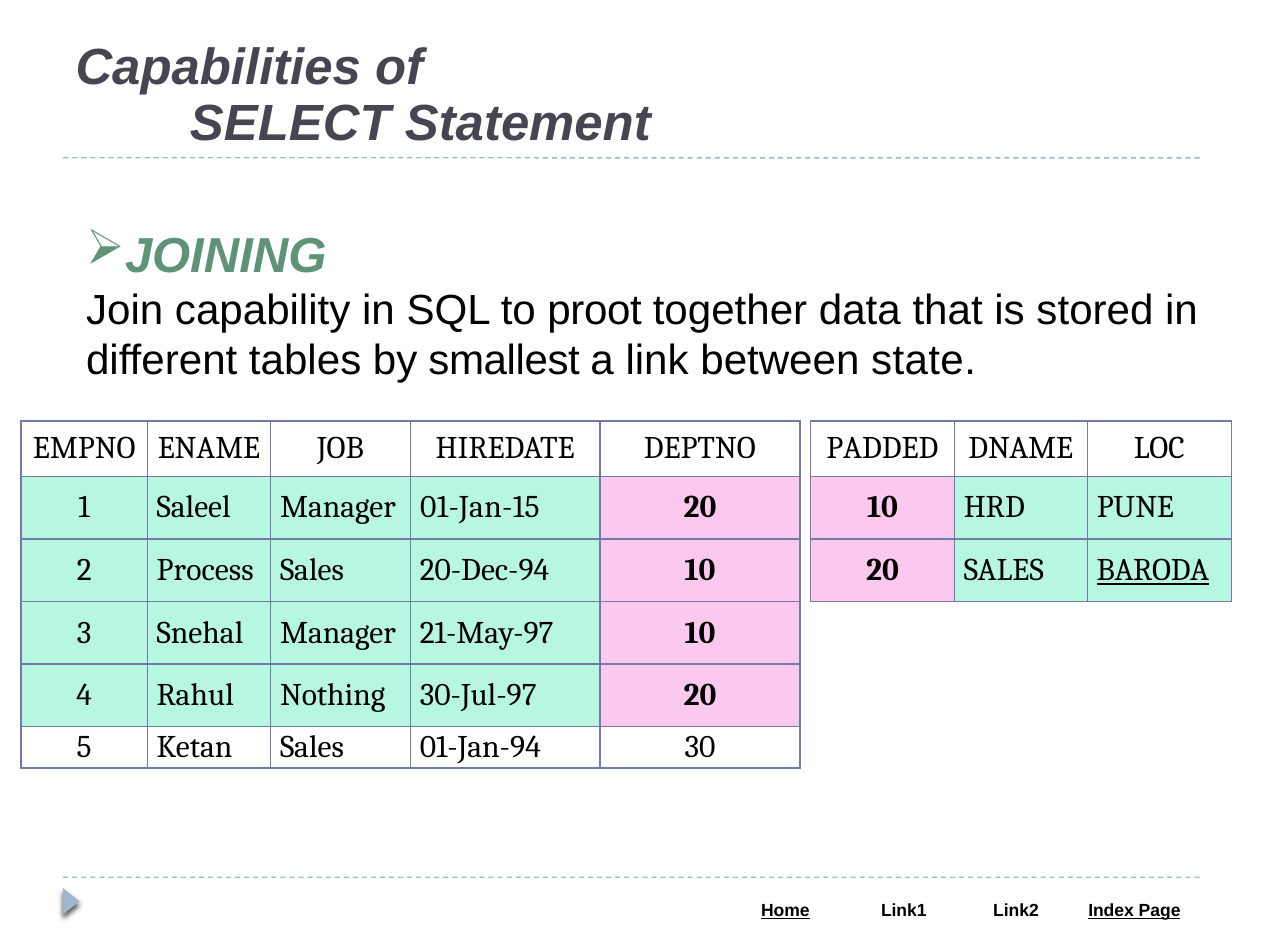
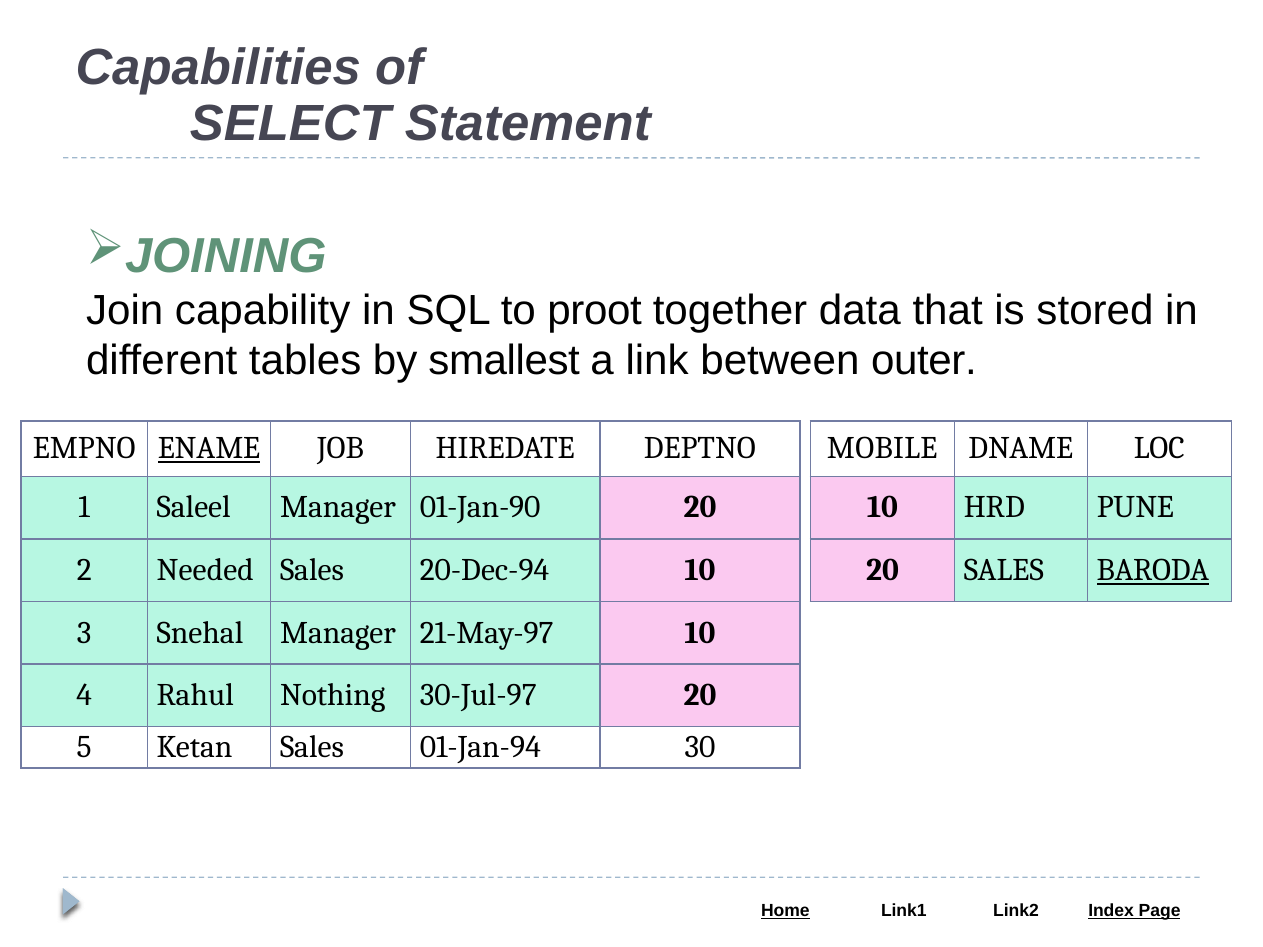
state: state -> outer
ENAME underline: none -> present
PADDED: PADDED -> MOBILE
01-Jan-15: 01-Jan-15 -> 01-Jan-90
Process: Process -> Needed
